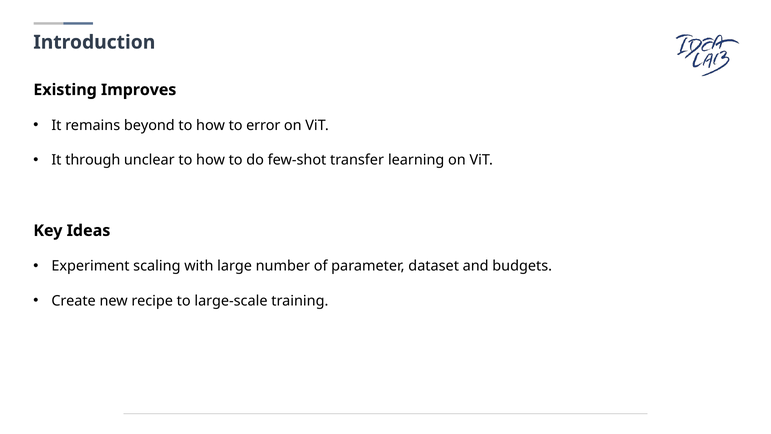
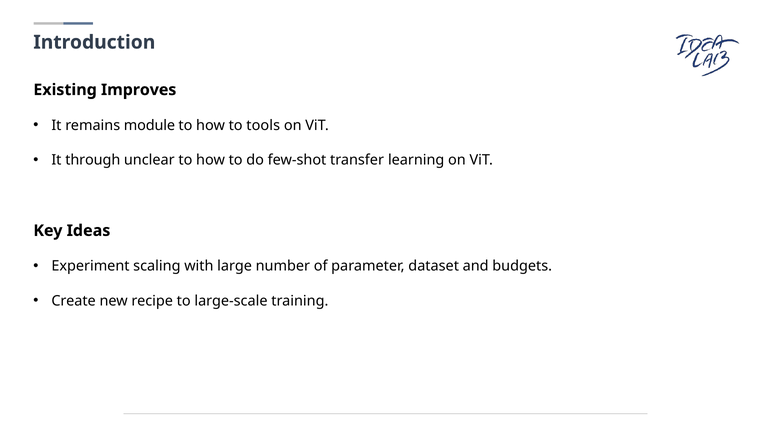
beyond: beyond -> module
error: error -> tools
